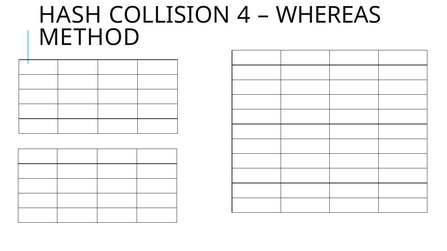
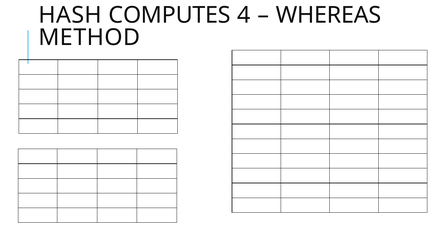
COLLISION: COLLISION -> COMPUTES
